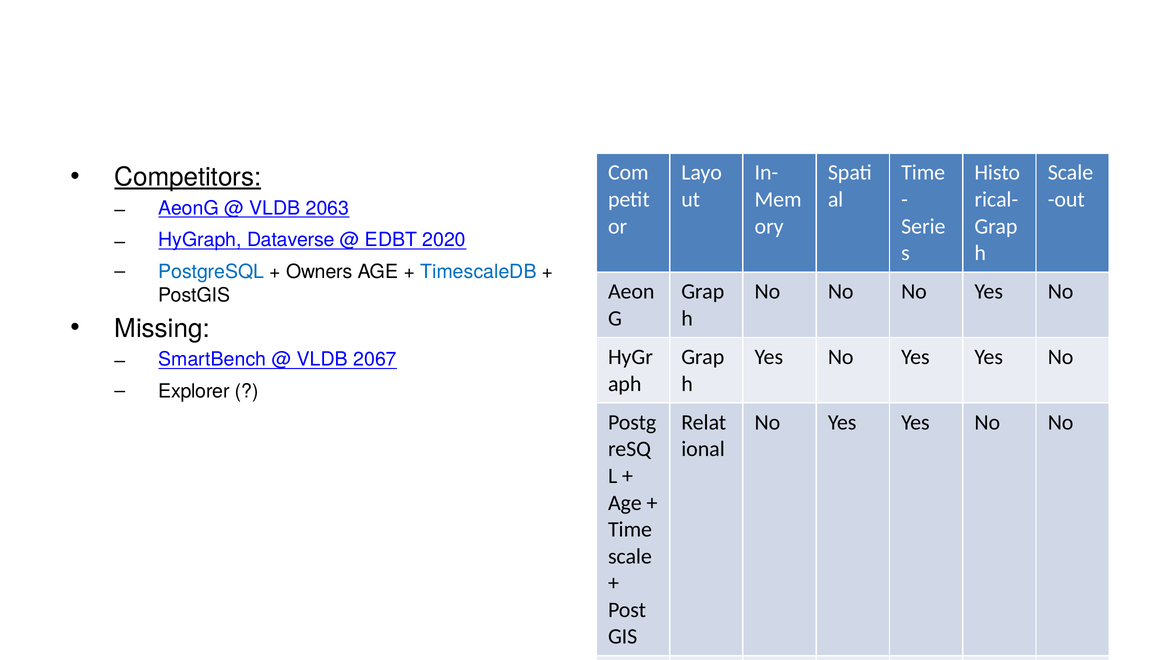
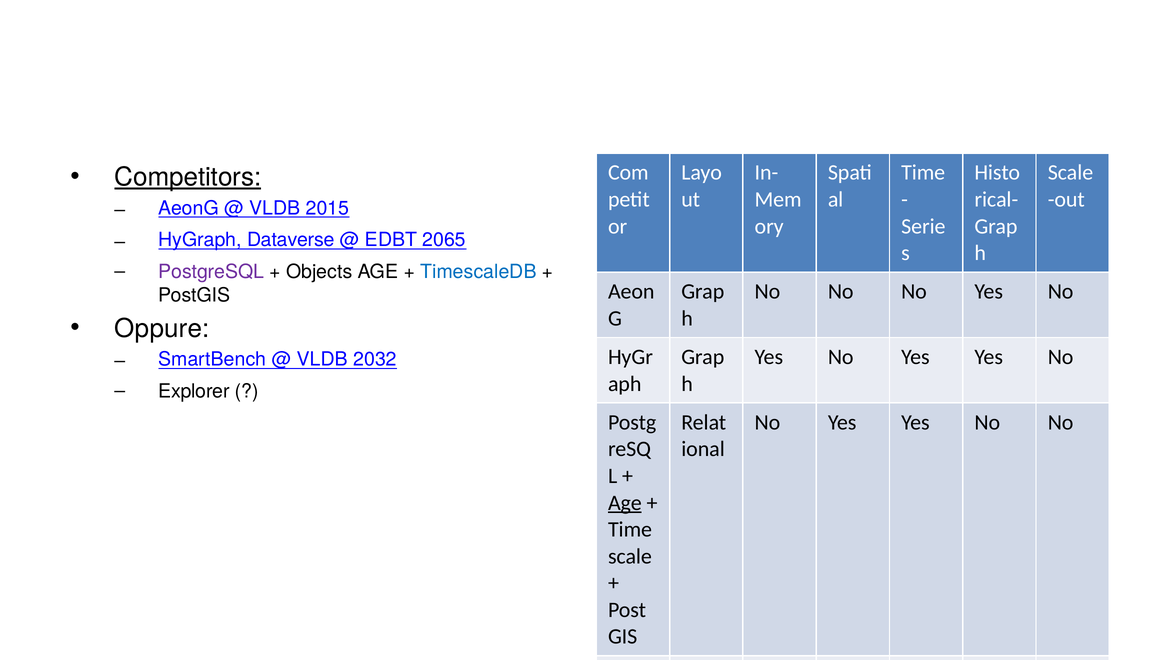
2063: 2063 -> 2015
2020: 2020 -> 2065
PostgreSQL colour: blue -> purple
Owners: Owners -> Objects
Missing: Missing -> Oppure
2067: 2067 -> 2032
Age at (625, 503) underline: none -> present
